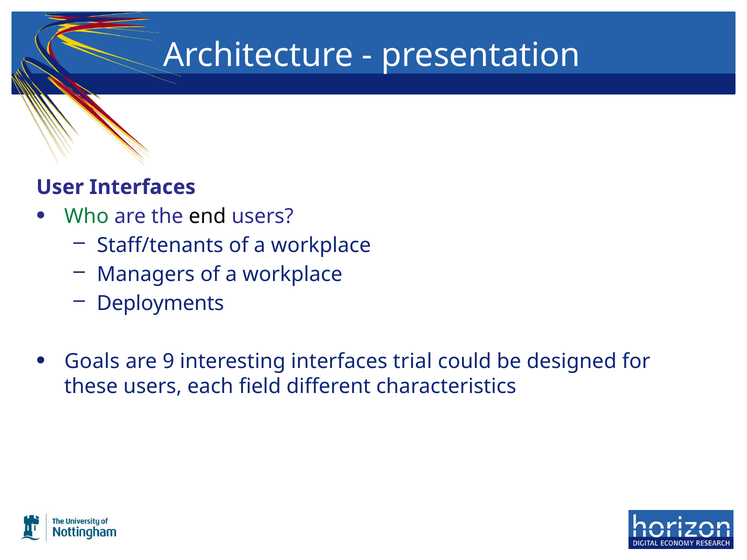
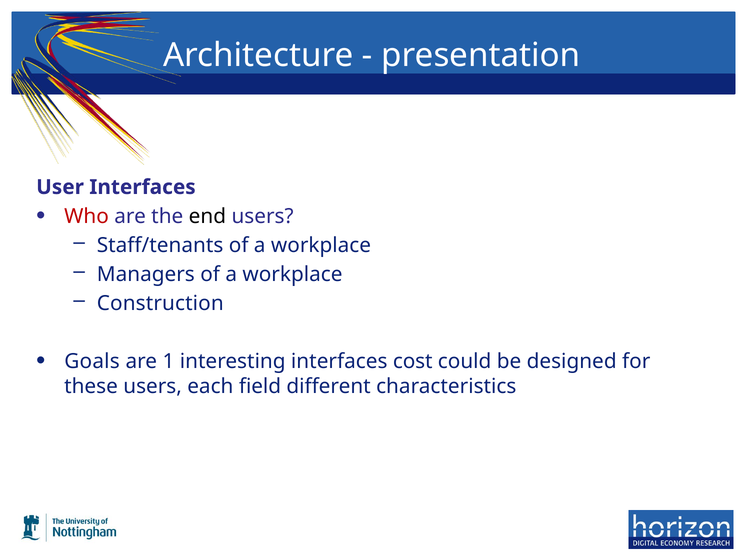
Who colour: green -> red
Deployments: Deployments -> Construction
9: 9 -> 1
trial: trial -> cost
